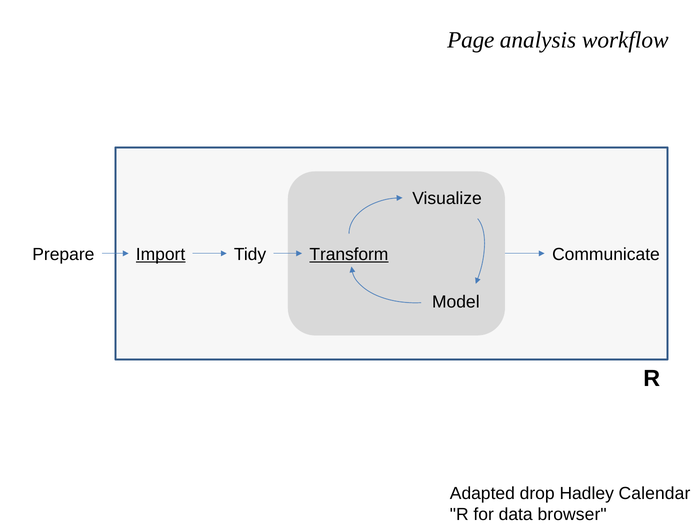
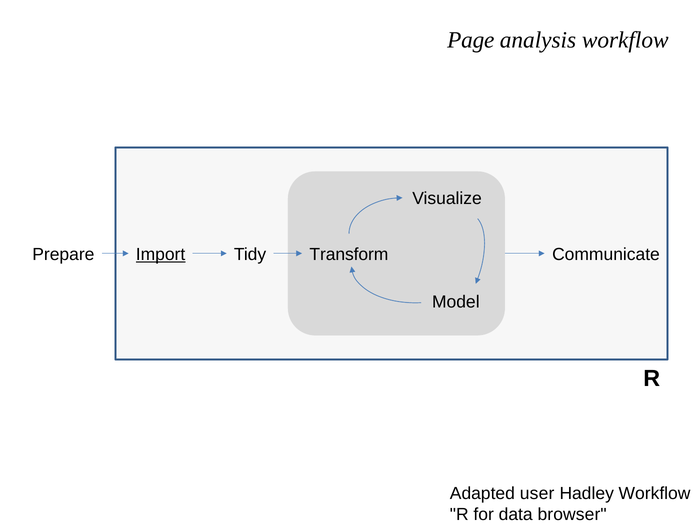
Transform underline: present -> none
drop: drop -> user
Hadley Calendar: Calendar -> Workflow
